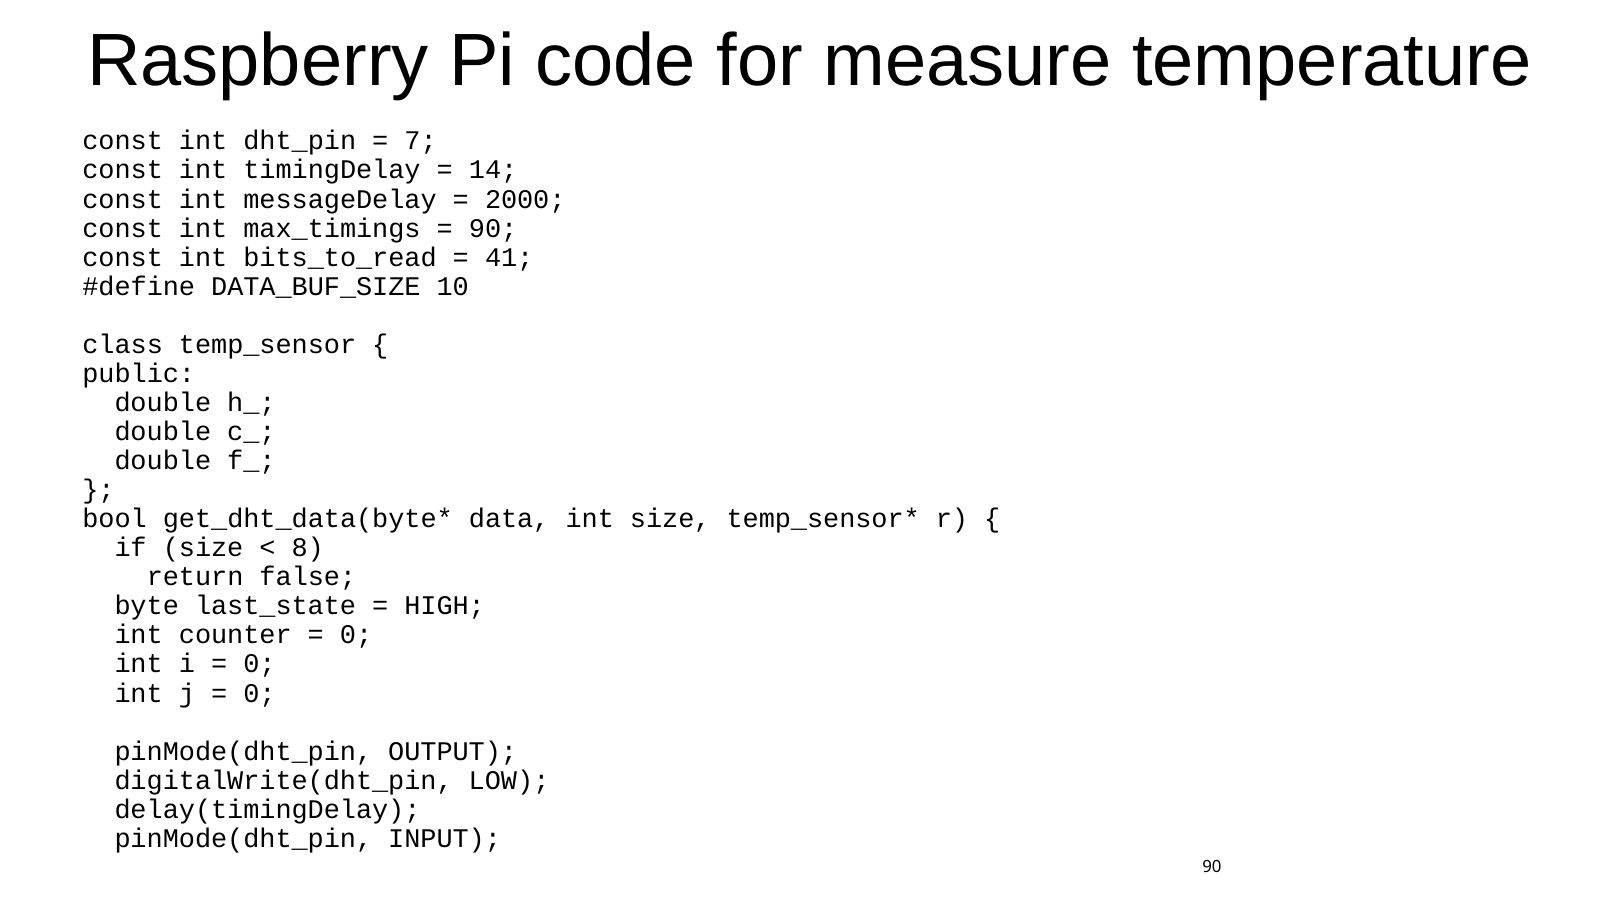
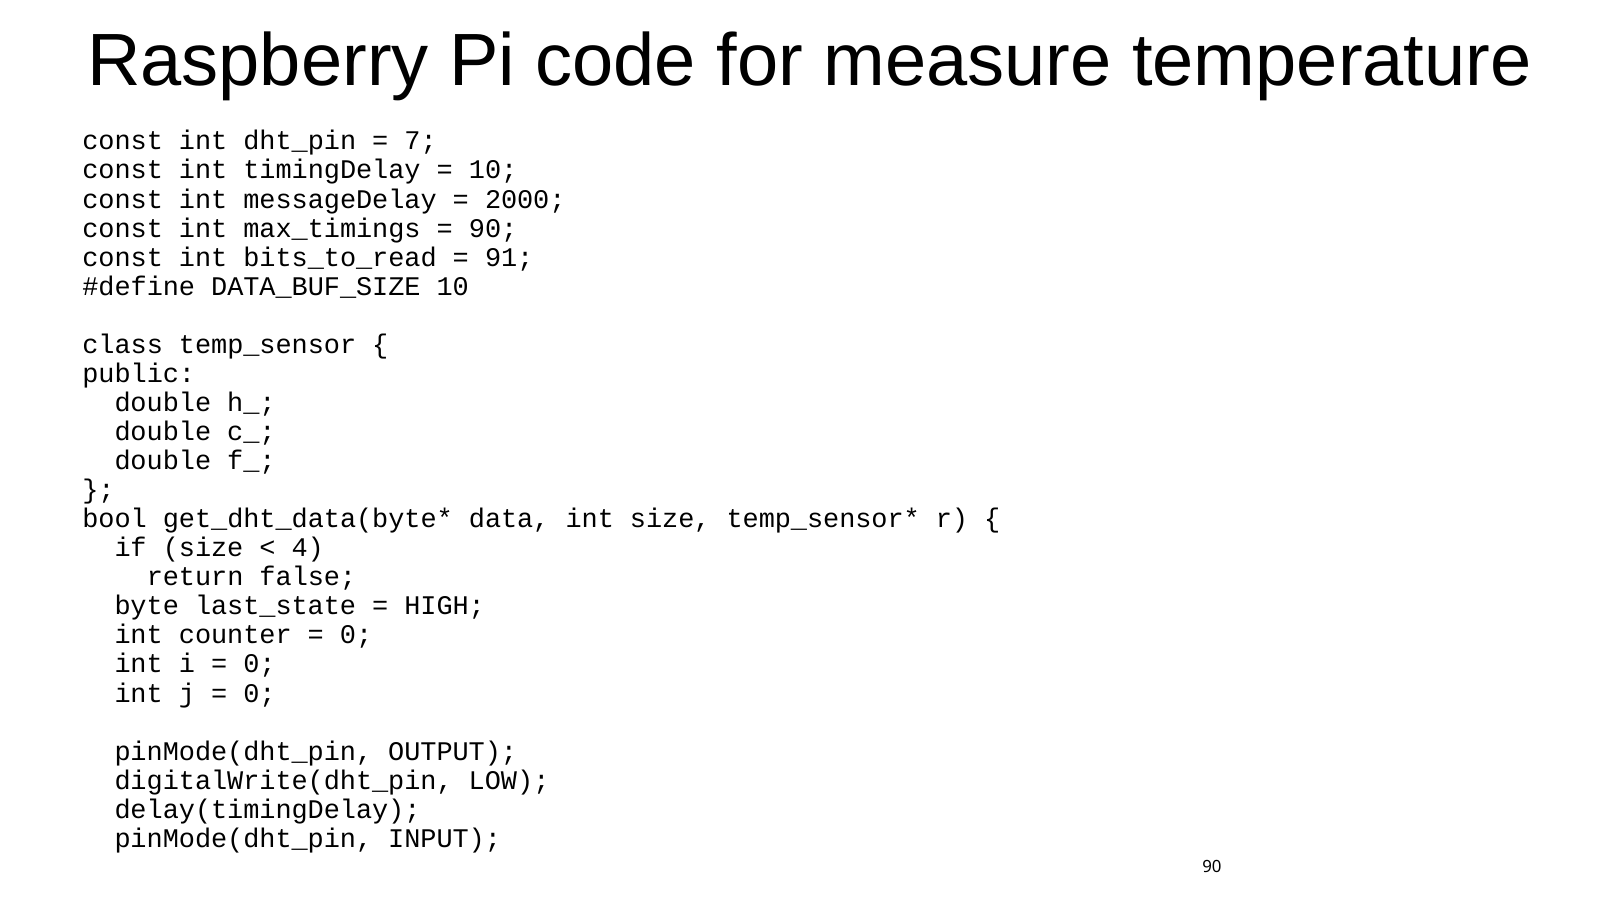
14 at (493, 170): 14 -> 10
41: 41 -> 91
8: 8 -> 4
